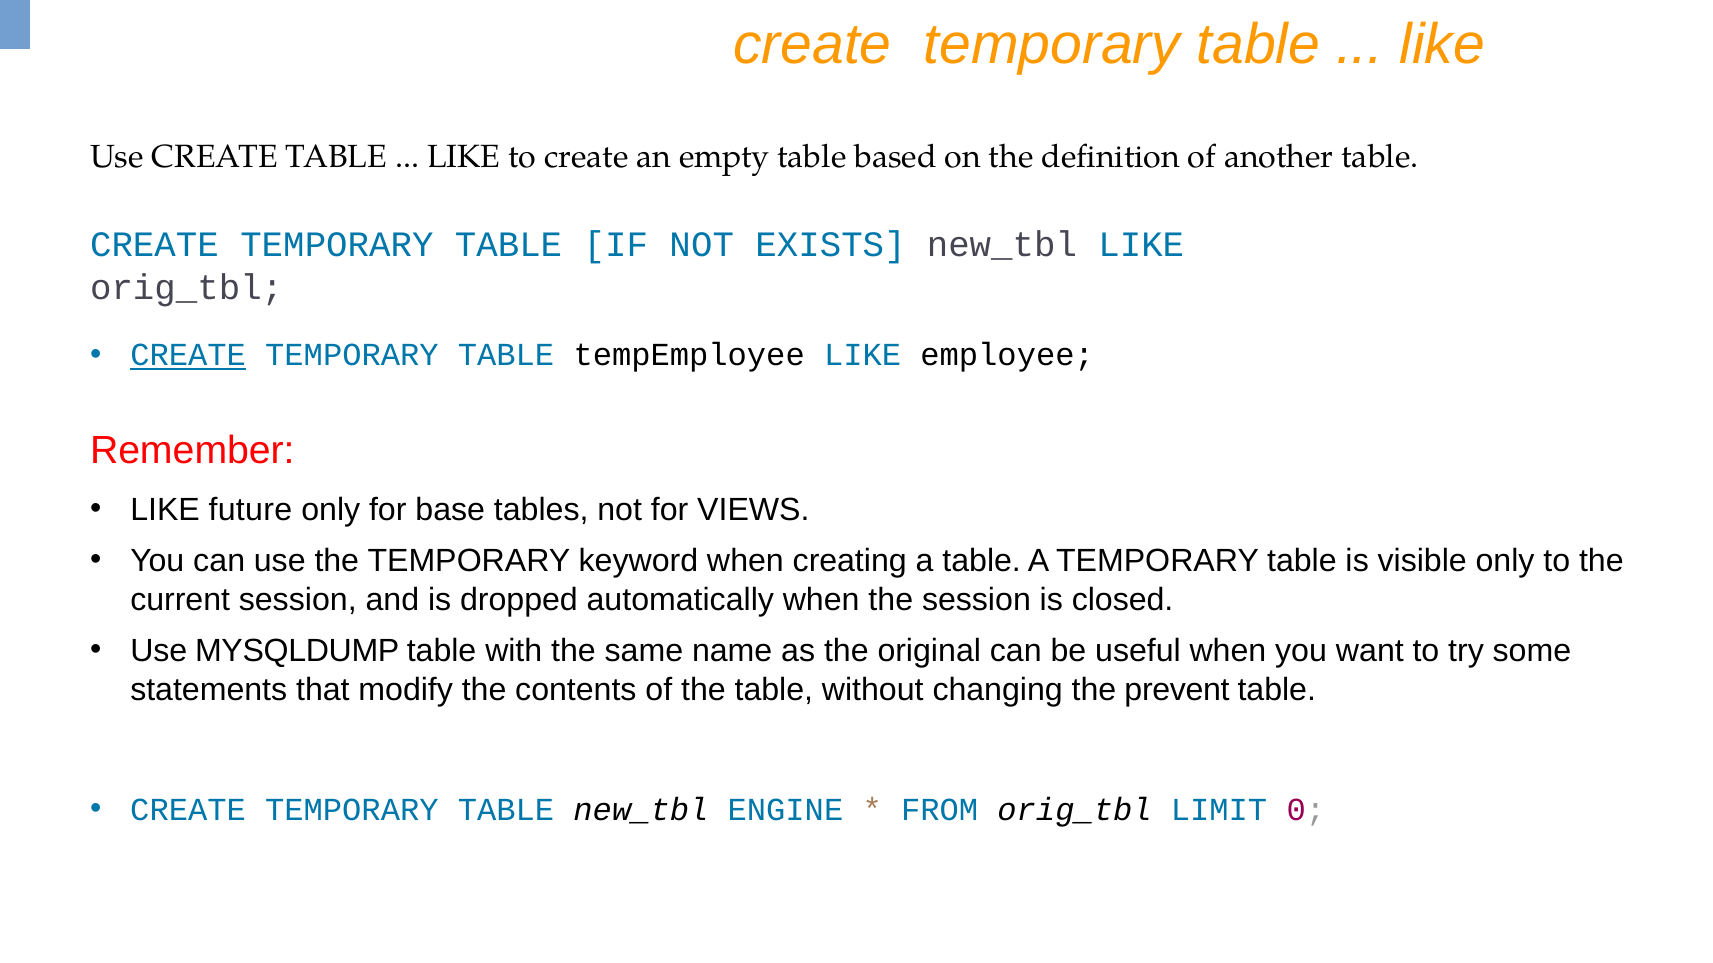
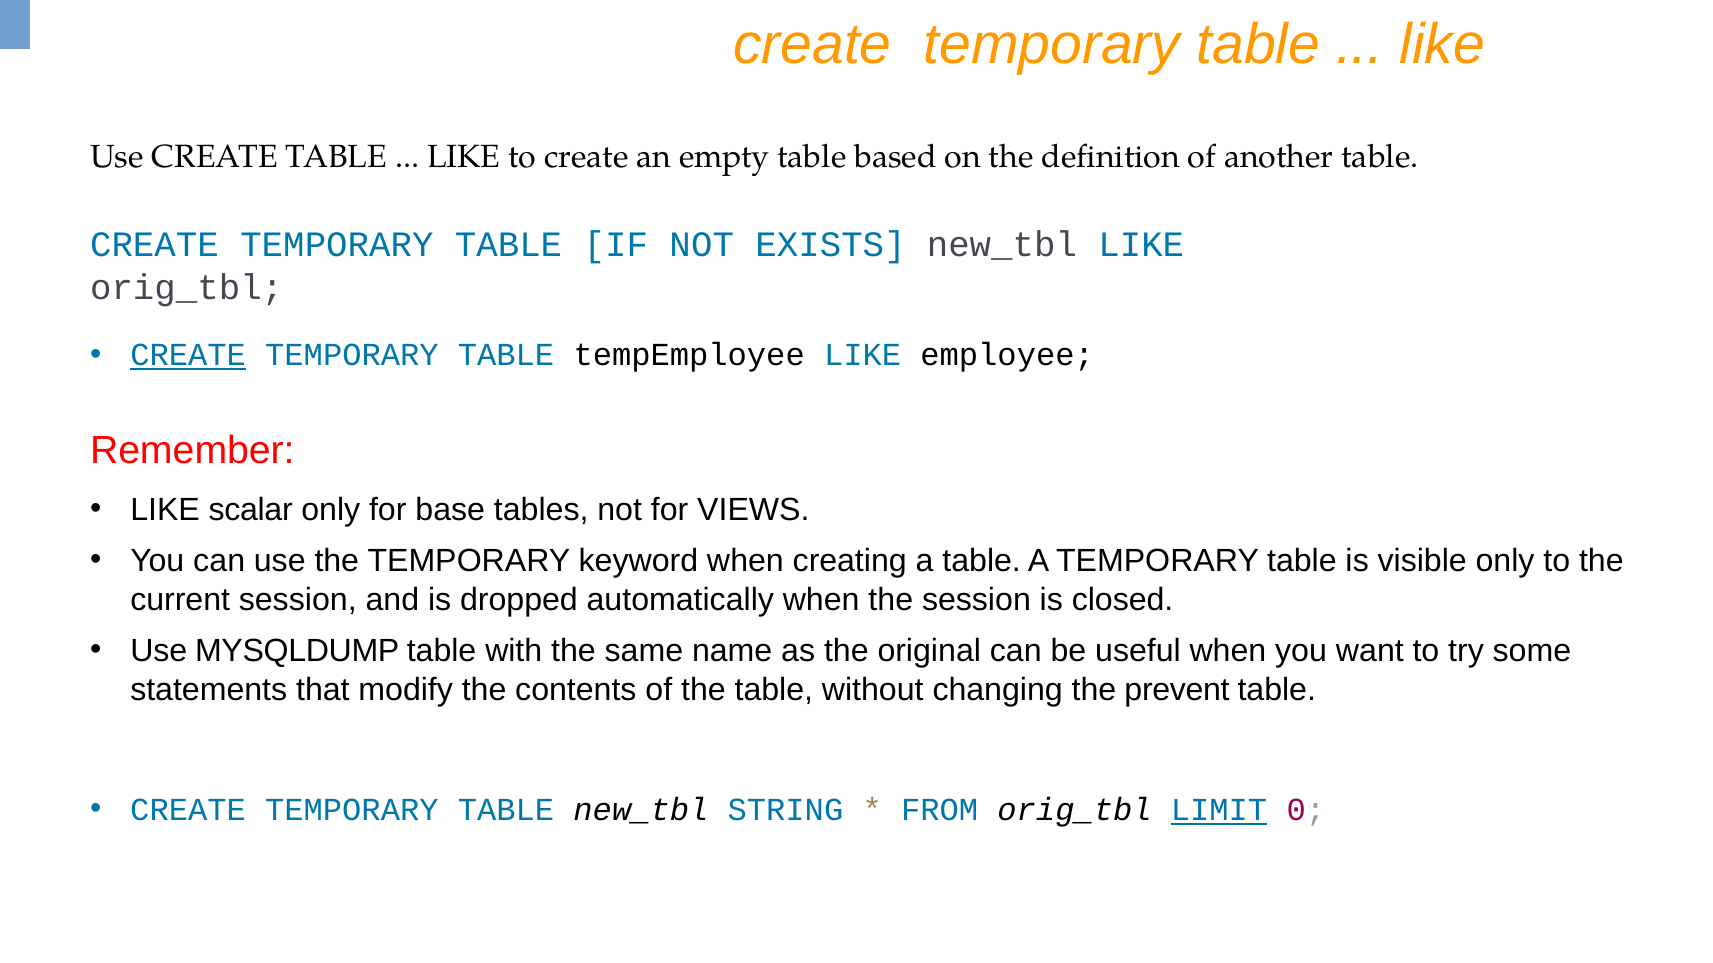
future: future -> scalar
ENGINE: ENGINE -> STRING
LIMIT underline: none -> present
